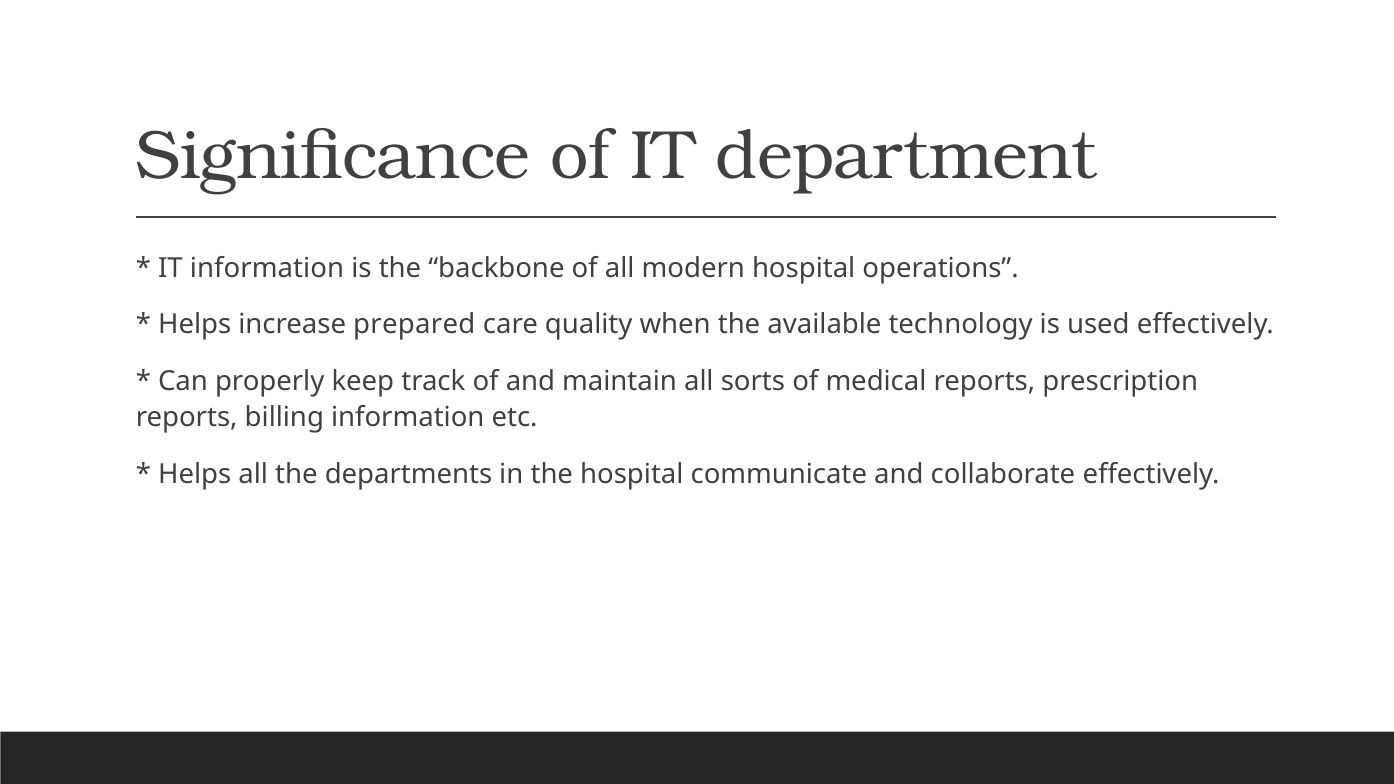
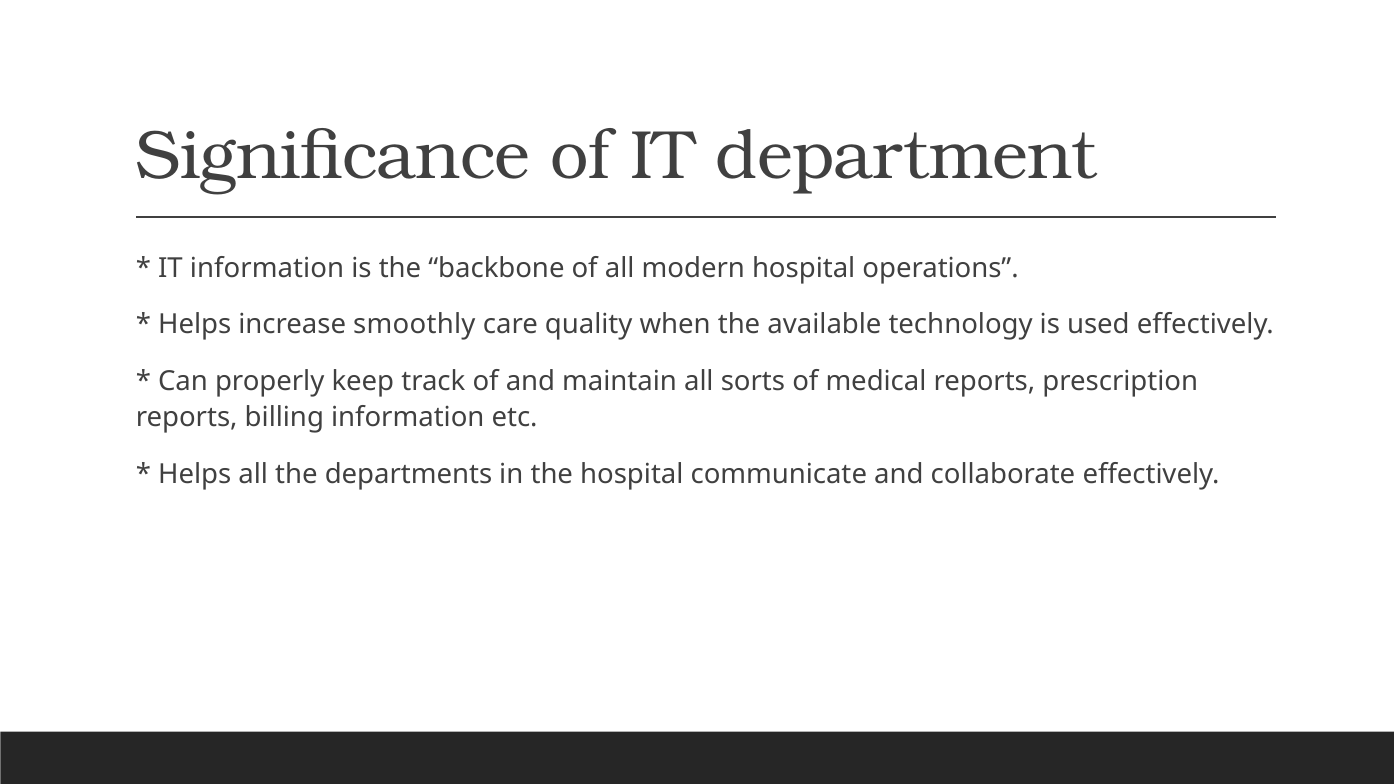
prepared: prepared -> smoothly
